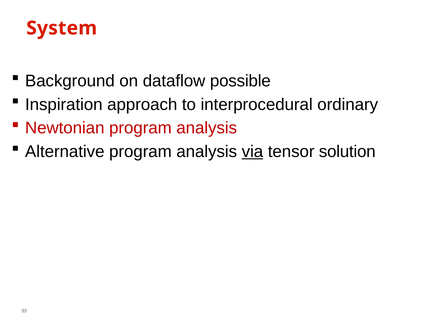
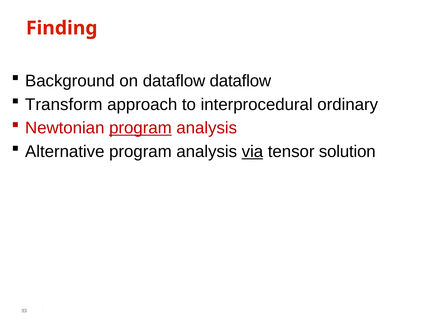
System: System -> Finding
dataflow possible: possible -> dataflow
Inspiration: Inspiration -> Transform
program at (140, 128) underline: none -> present
